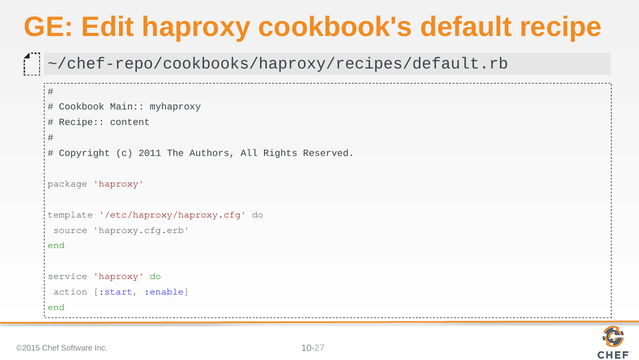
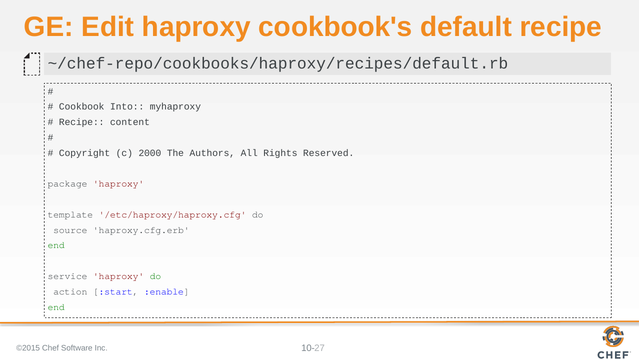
Main: Main -> Into
2011: 2011 -> 2000
